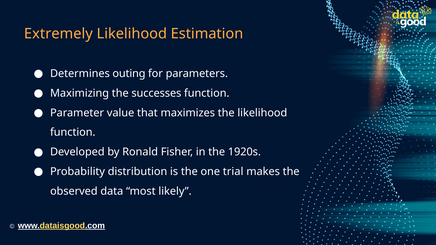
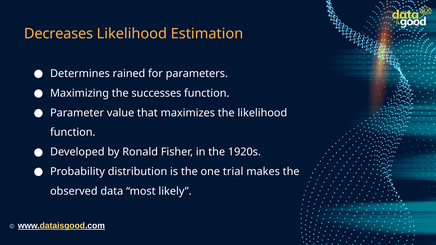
Extremely: Extremely -> Decreases
outing: outing -> rained
